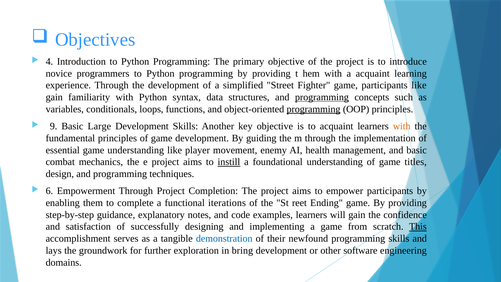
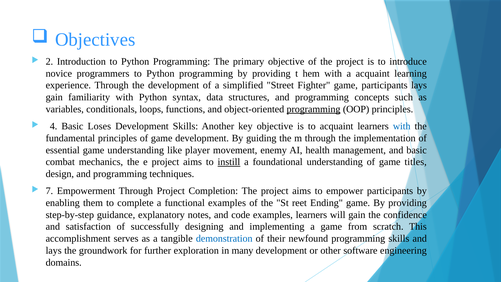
4: 4 -> 2
participants like: like -> lays
programming at (322, 97) underline: present -> none
9: 9 -> 4
Large: Large -> Loses
with at (402, 126) colour: orange -> blue
6: 6 -> 7
functional iterations: iterations -> examples
This underline: present -> none
bring: bring -> many
